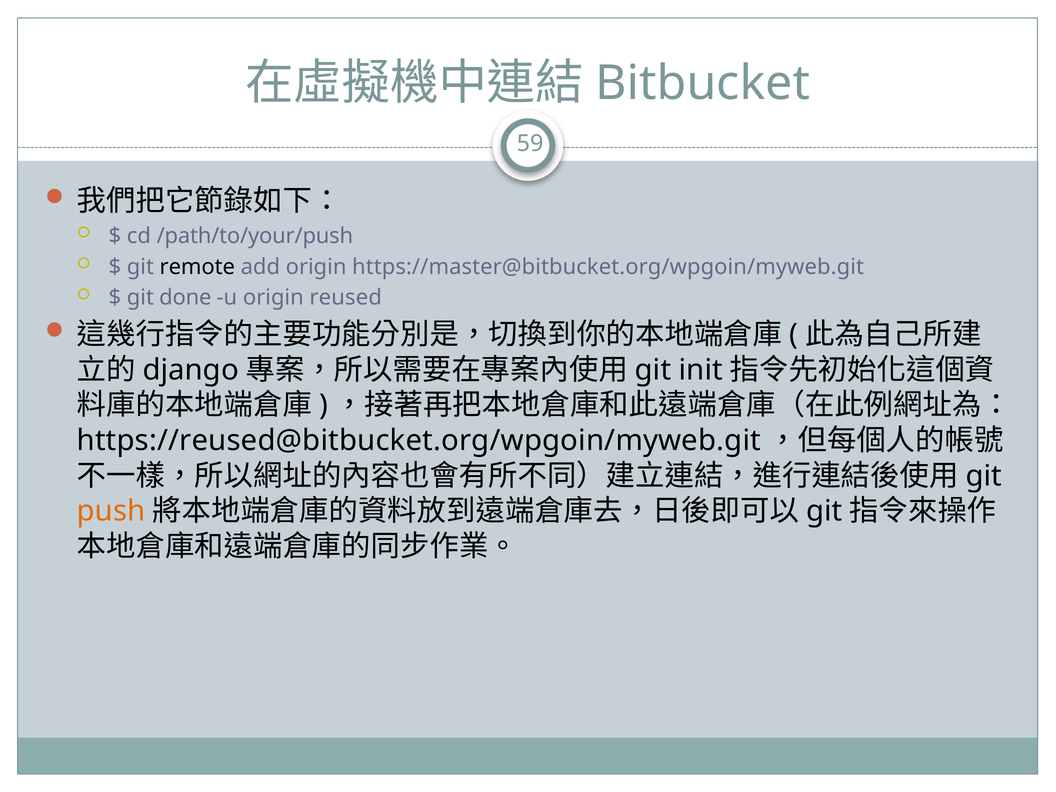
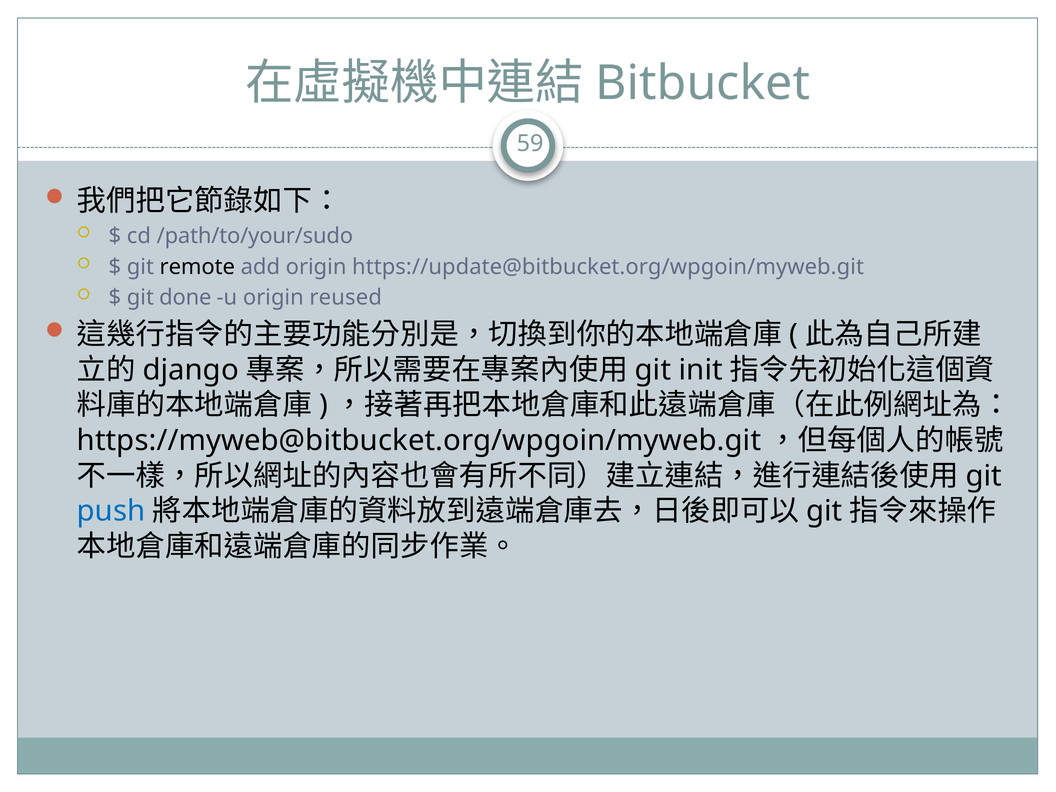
/path/to/your/push: /path/to/your/push -> /path/to/your/sudo
https://master@bitbucket.org/wpgoin/myweb.git: https://master@bitbucket.org/wpgoin/myweb.git -> https://update@bitbucket.org/wpgoin/myweb.git
https://reused@bitbucket.org/wpgoin/myweb.git: https://reused@bitbucket.org/wpgoin/myweb.git -> https://myweb@bitbucket.org/wpgoin/myweb.git
push colour: orange -> blue
